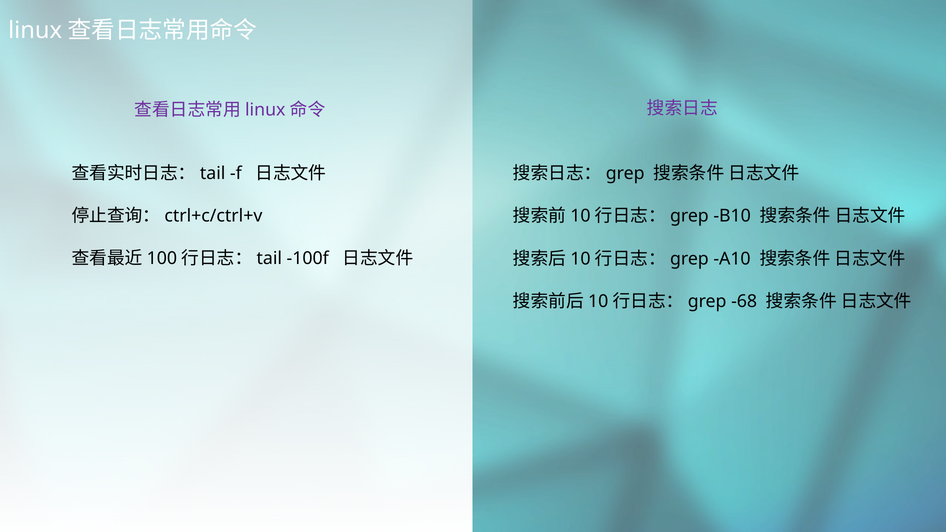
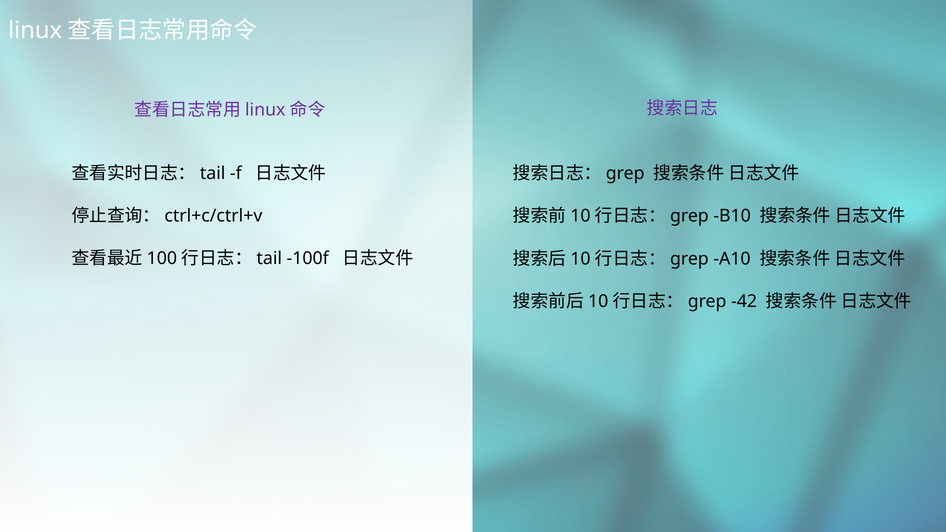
-68: -68 -> -42
